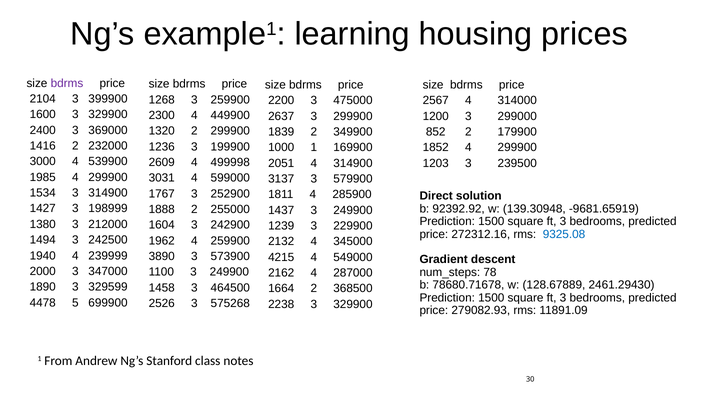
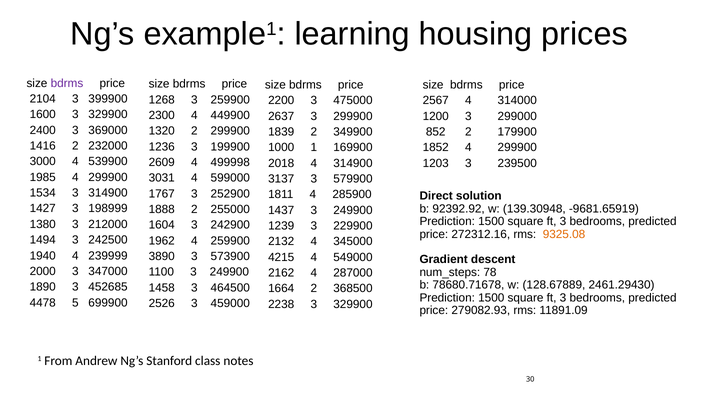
2051: 2051 -> 2018
9325.08 colour: blue -> orange
329599: 329599 -> 452685
575268: 575268 -> 459000
